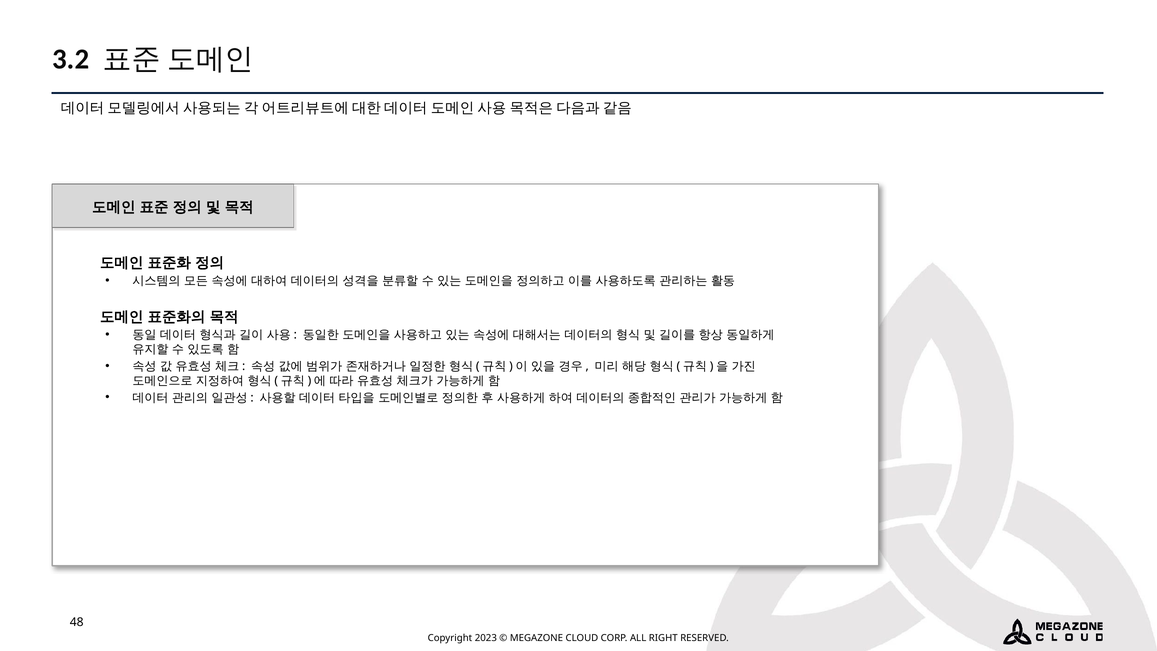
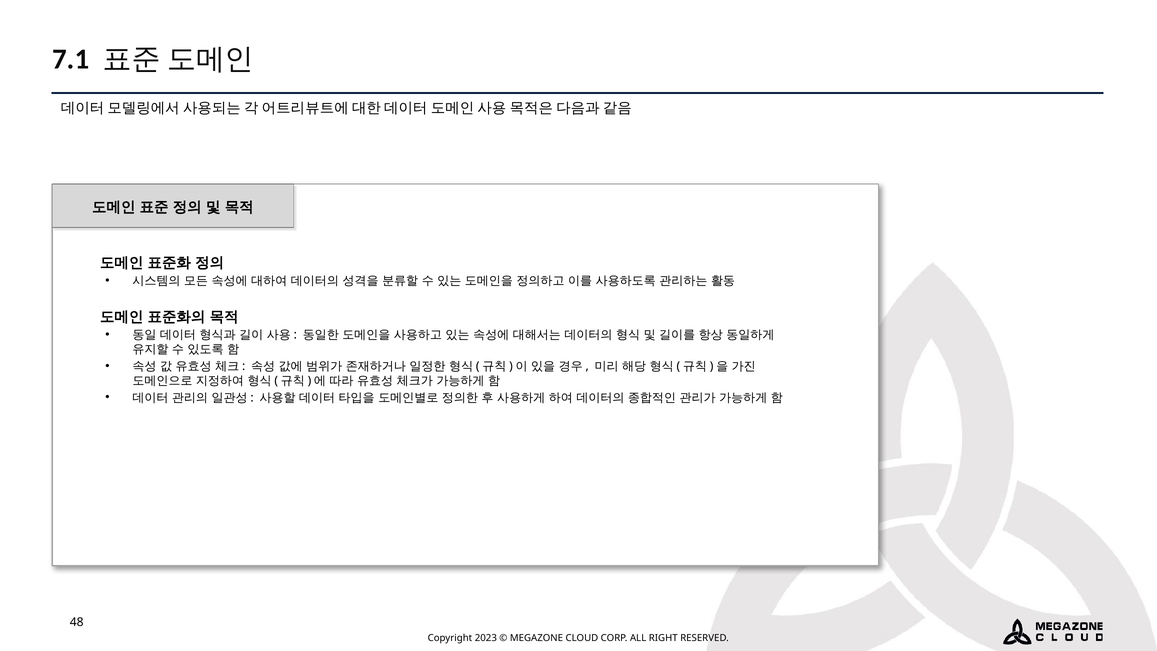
3.2: 3.2 -> 7.1
